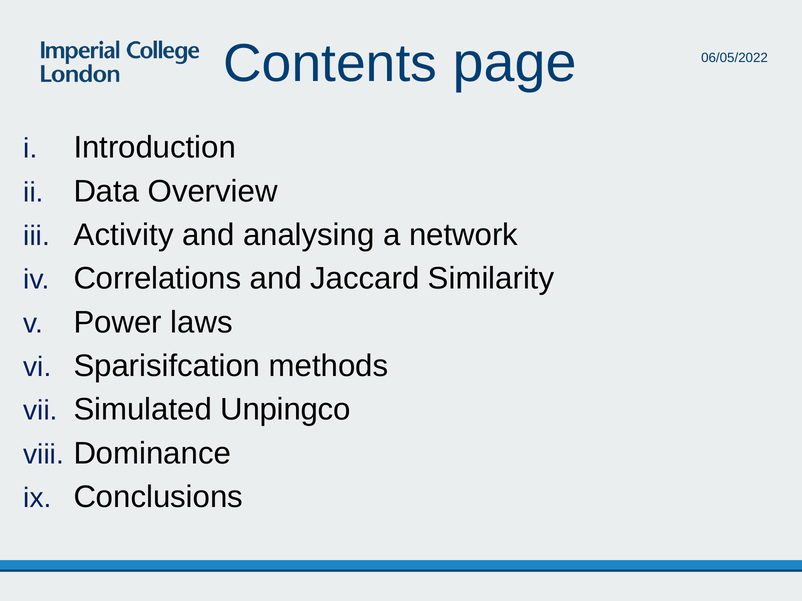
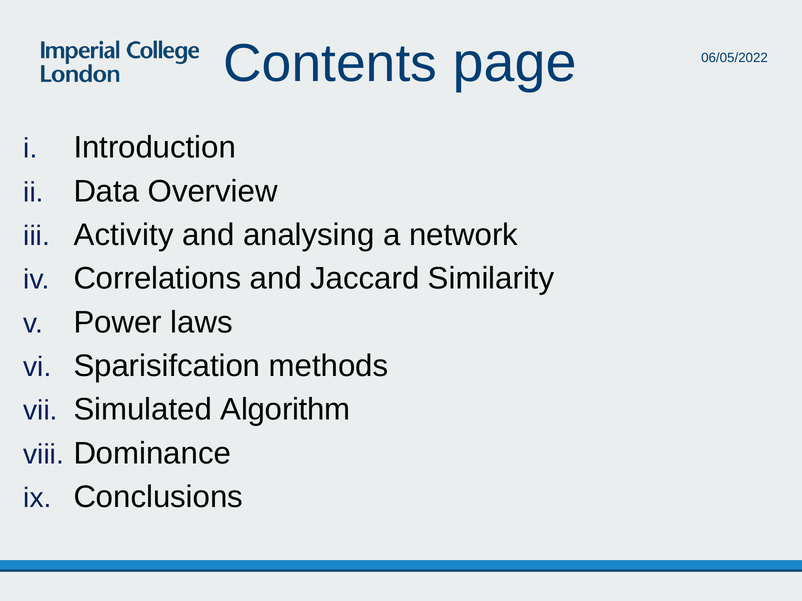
Unpingco: Unpingco -> Algorithm
